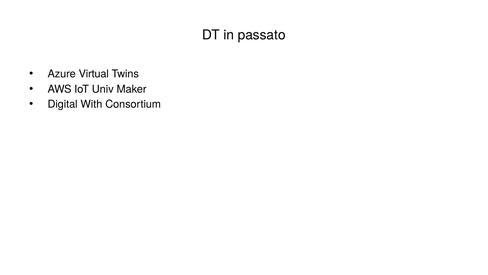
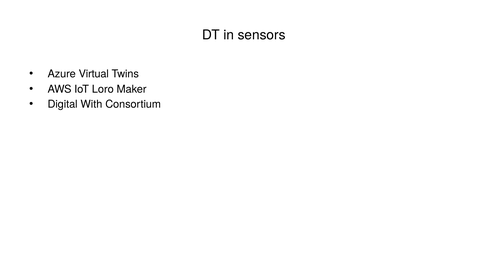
passato: passato -> sensors
Univ: Univ -> Loro
